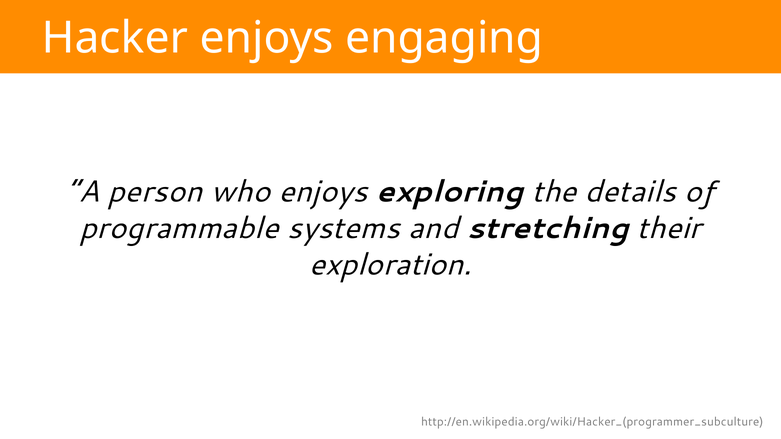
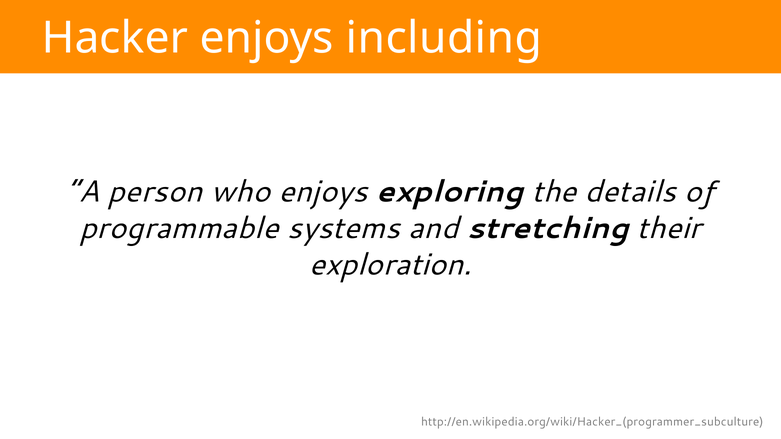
engaging: engaging -> including
